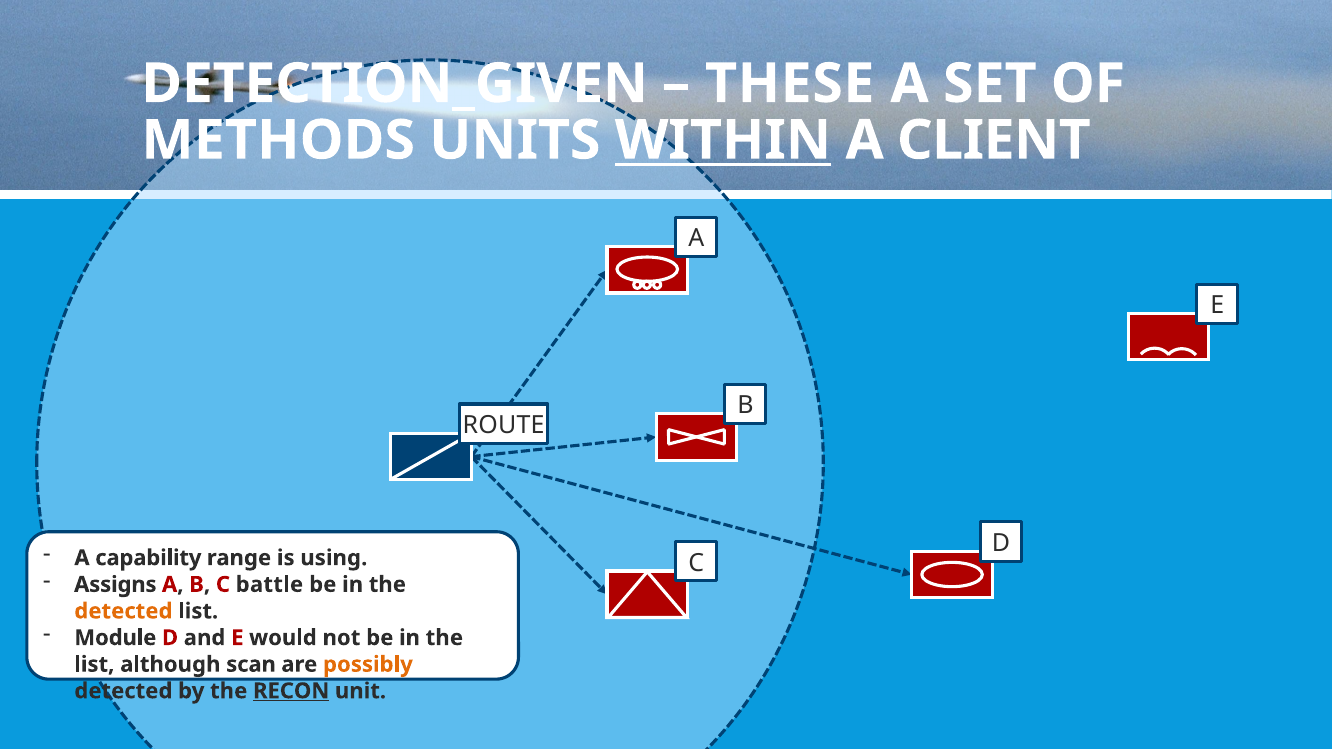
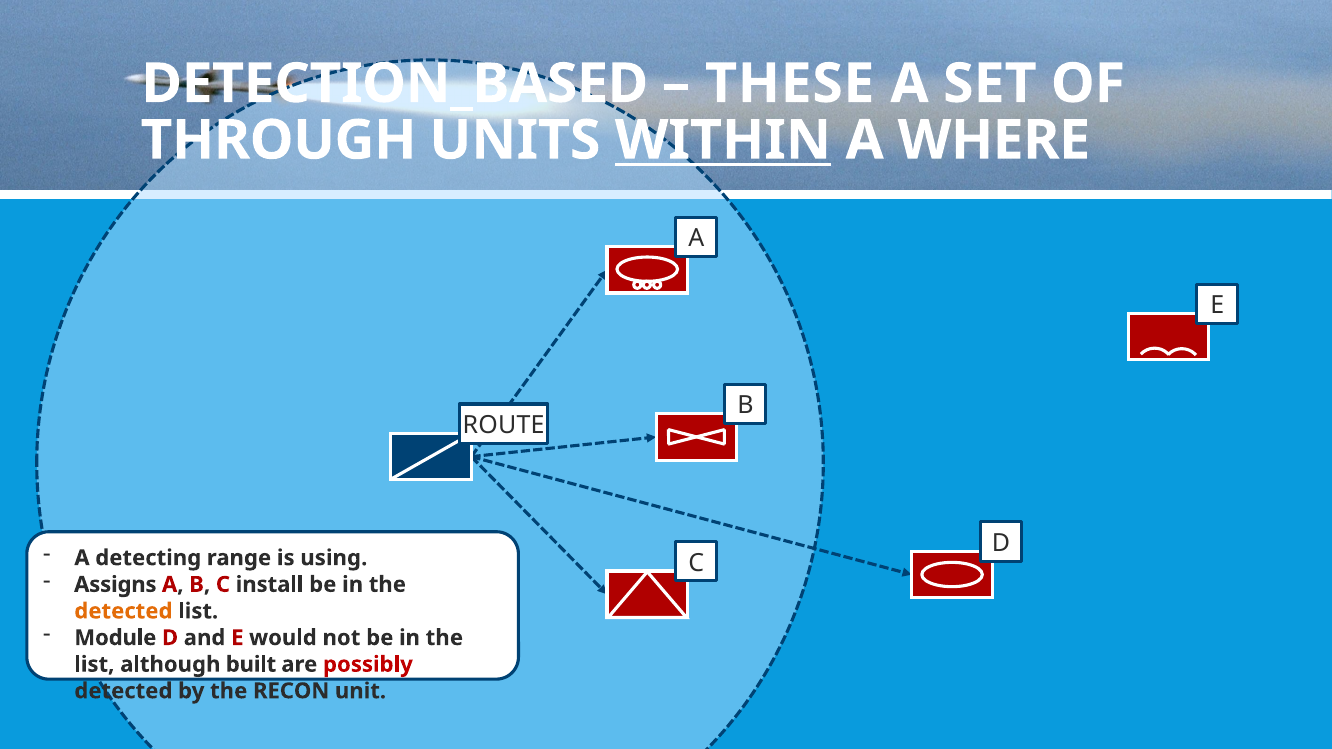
DETECTION_GIVEN: DETECTION_GIVEN -> DETECTION_BASED
METHODS: METHODS -> THROUGH
CLIENT: CLIENT -> WHERE
capability: capability -> detecting
battle: battle -> install
scan: scan -> built
possibly colour: orange -> red
RECON underline: present -> none
